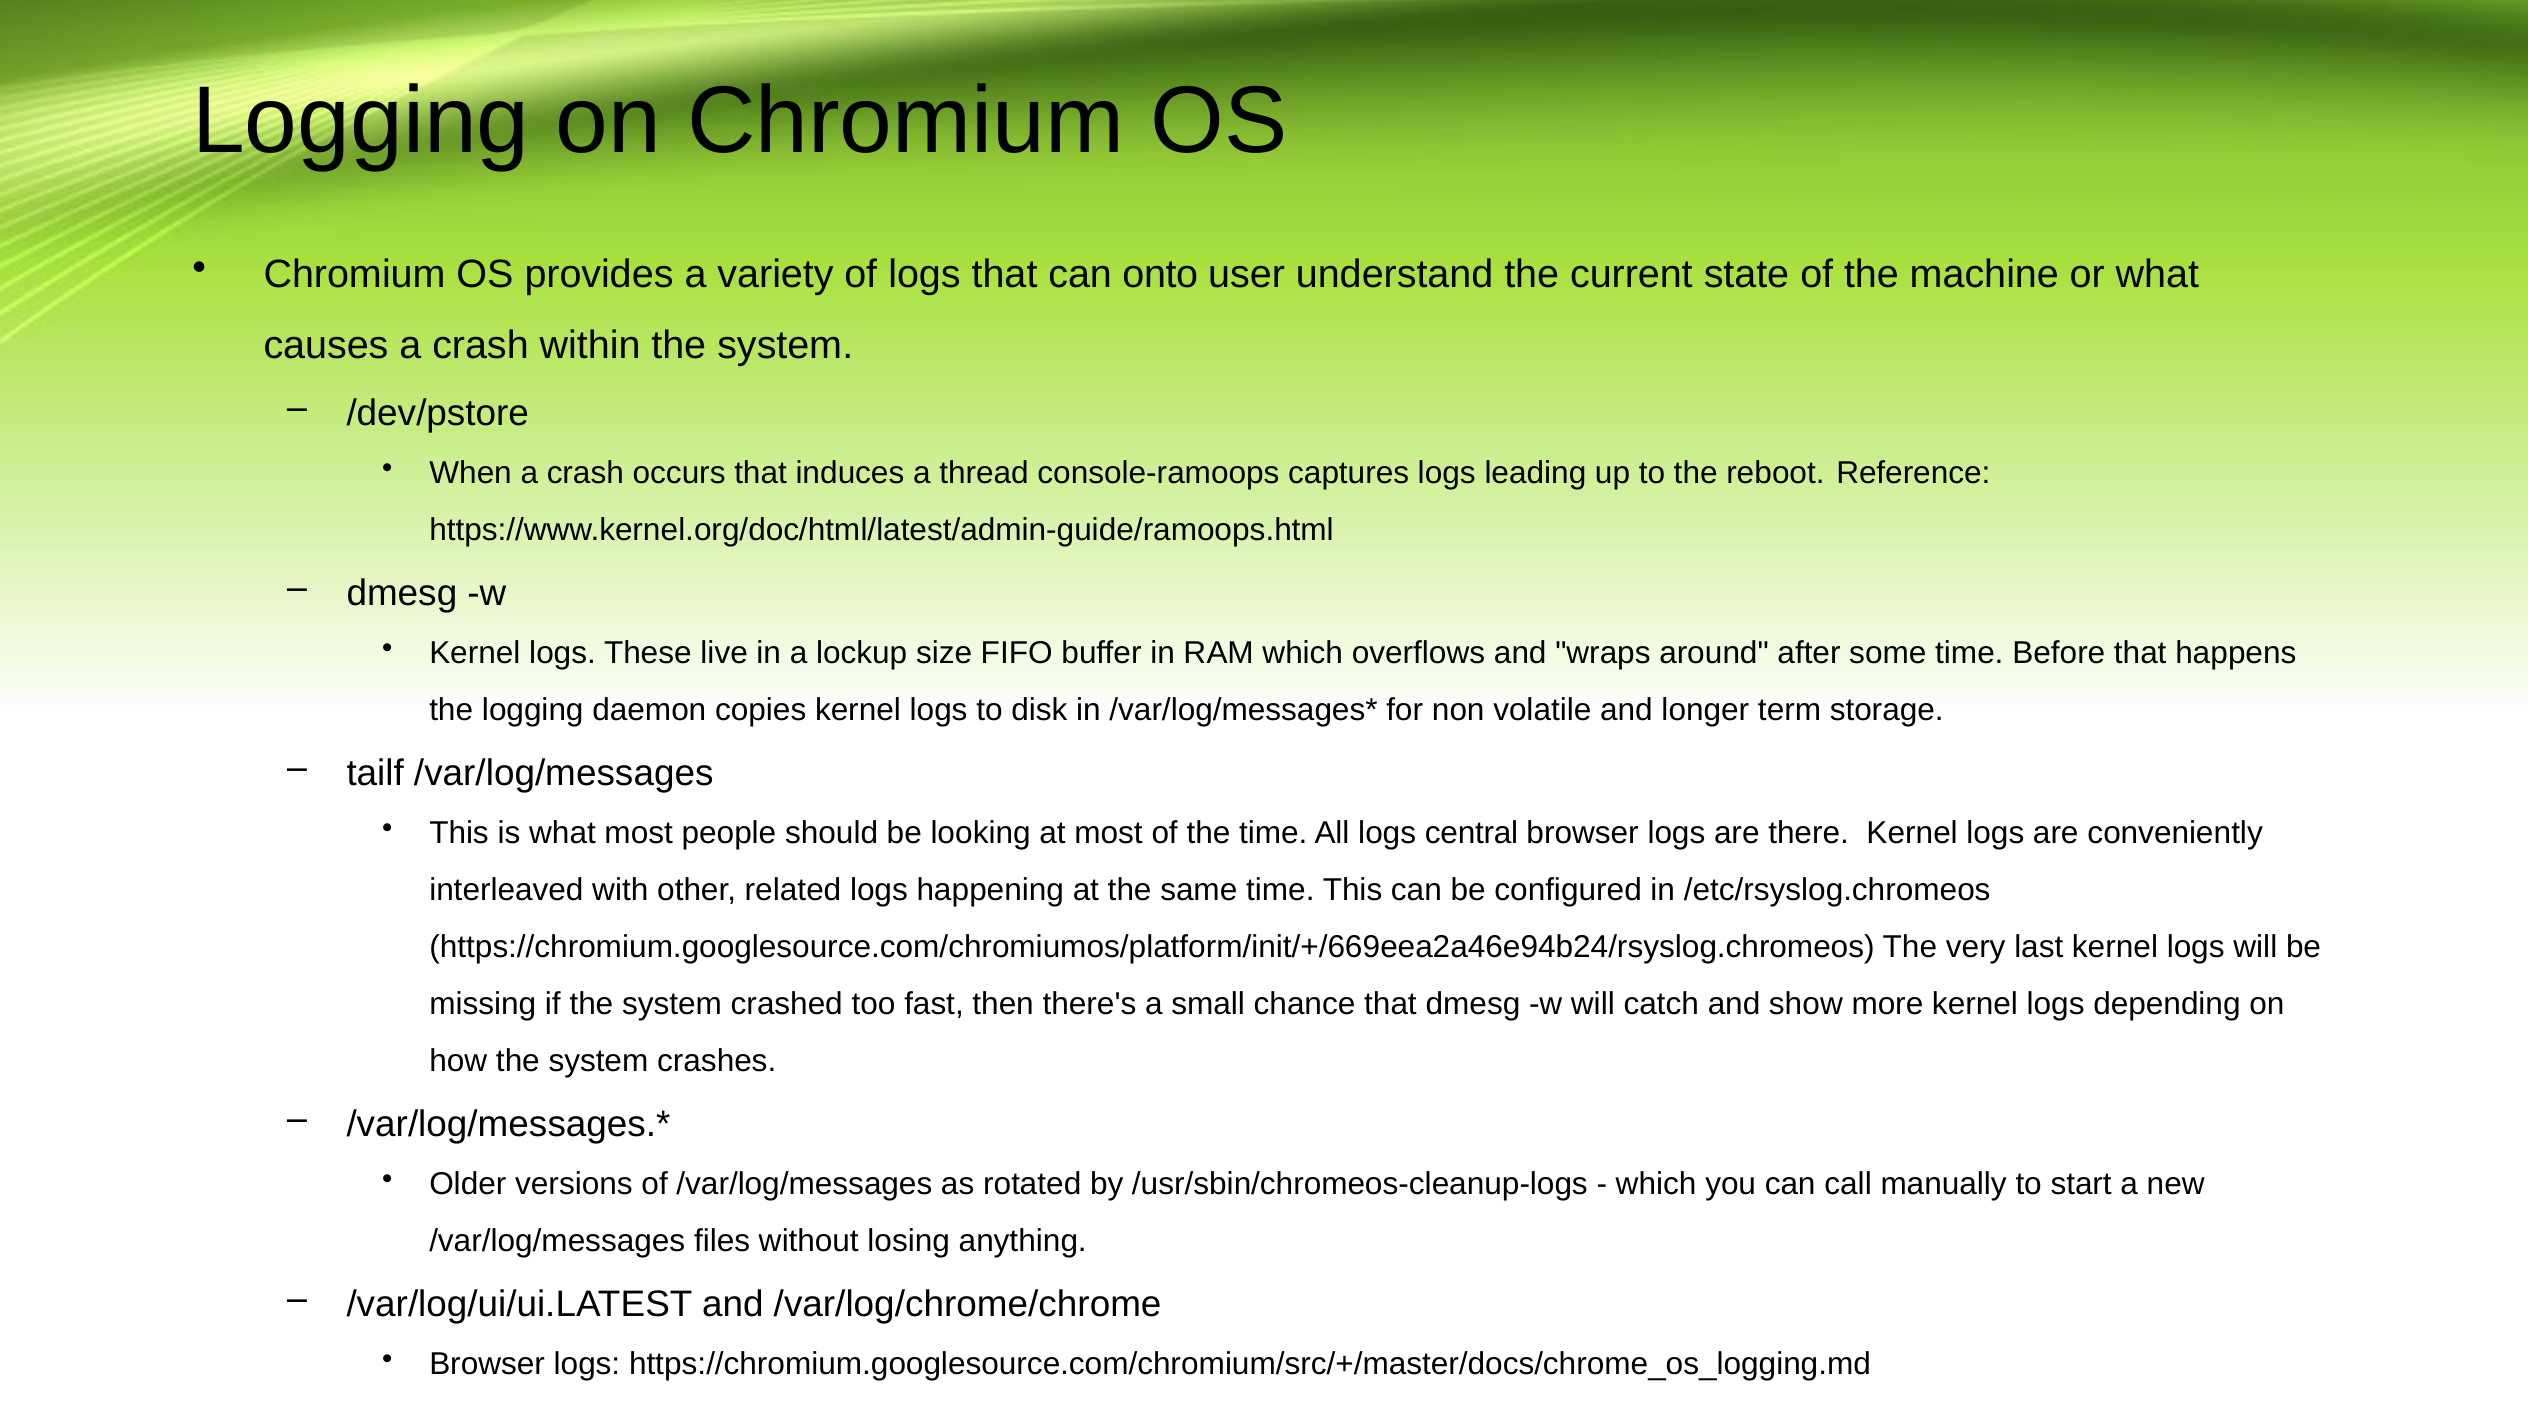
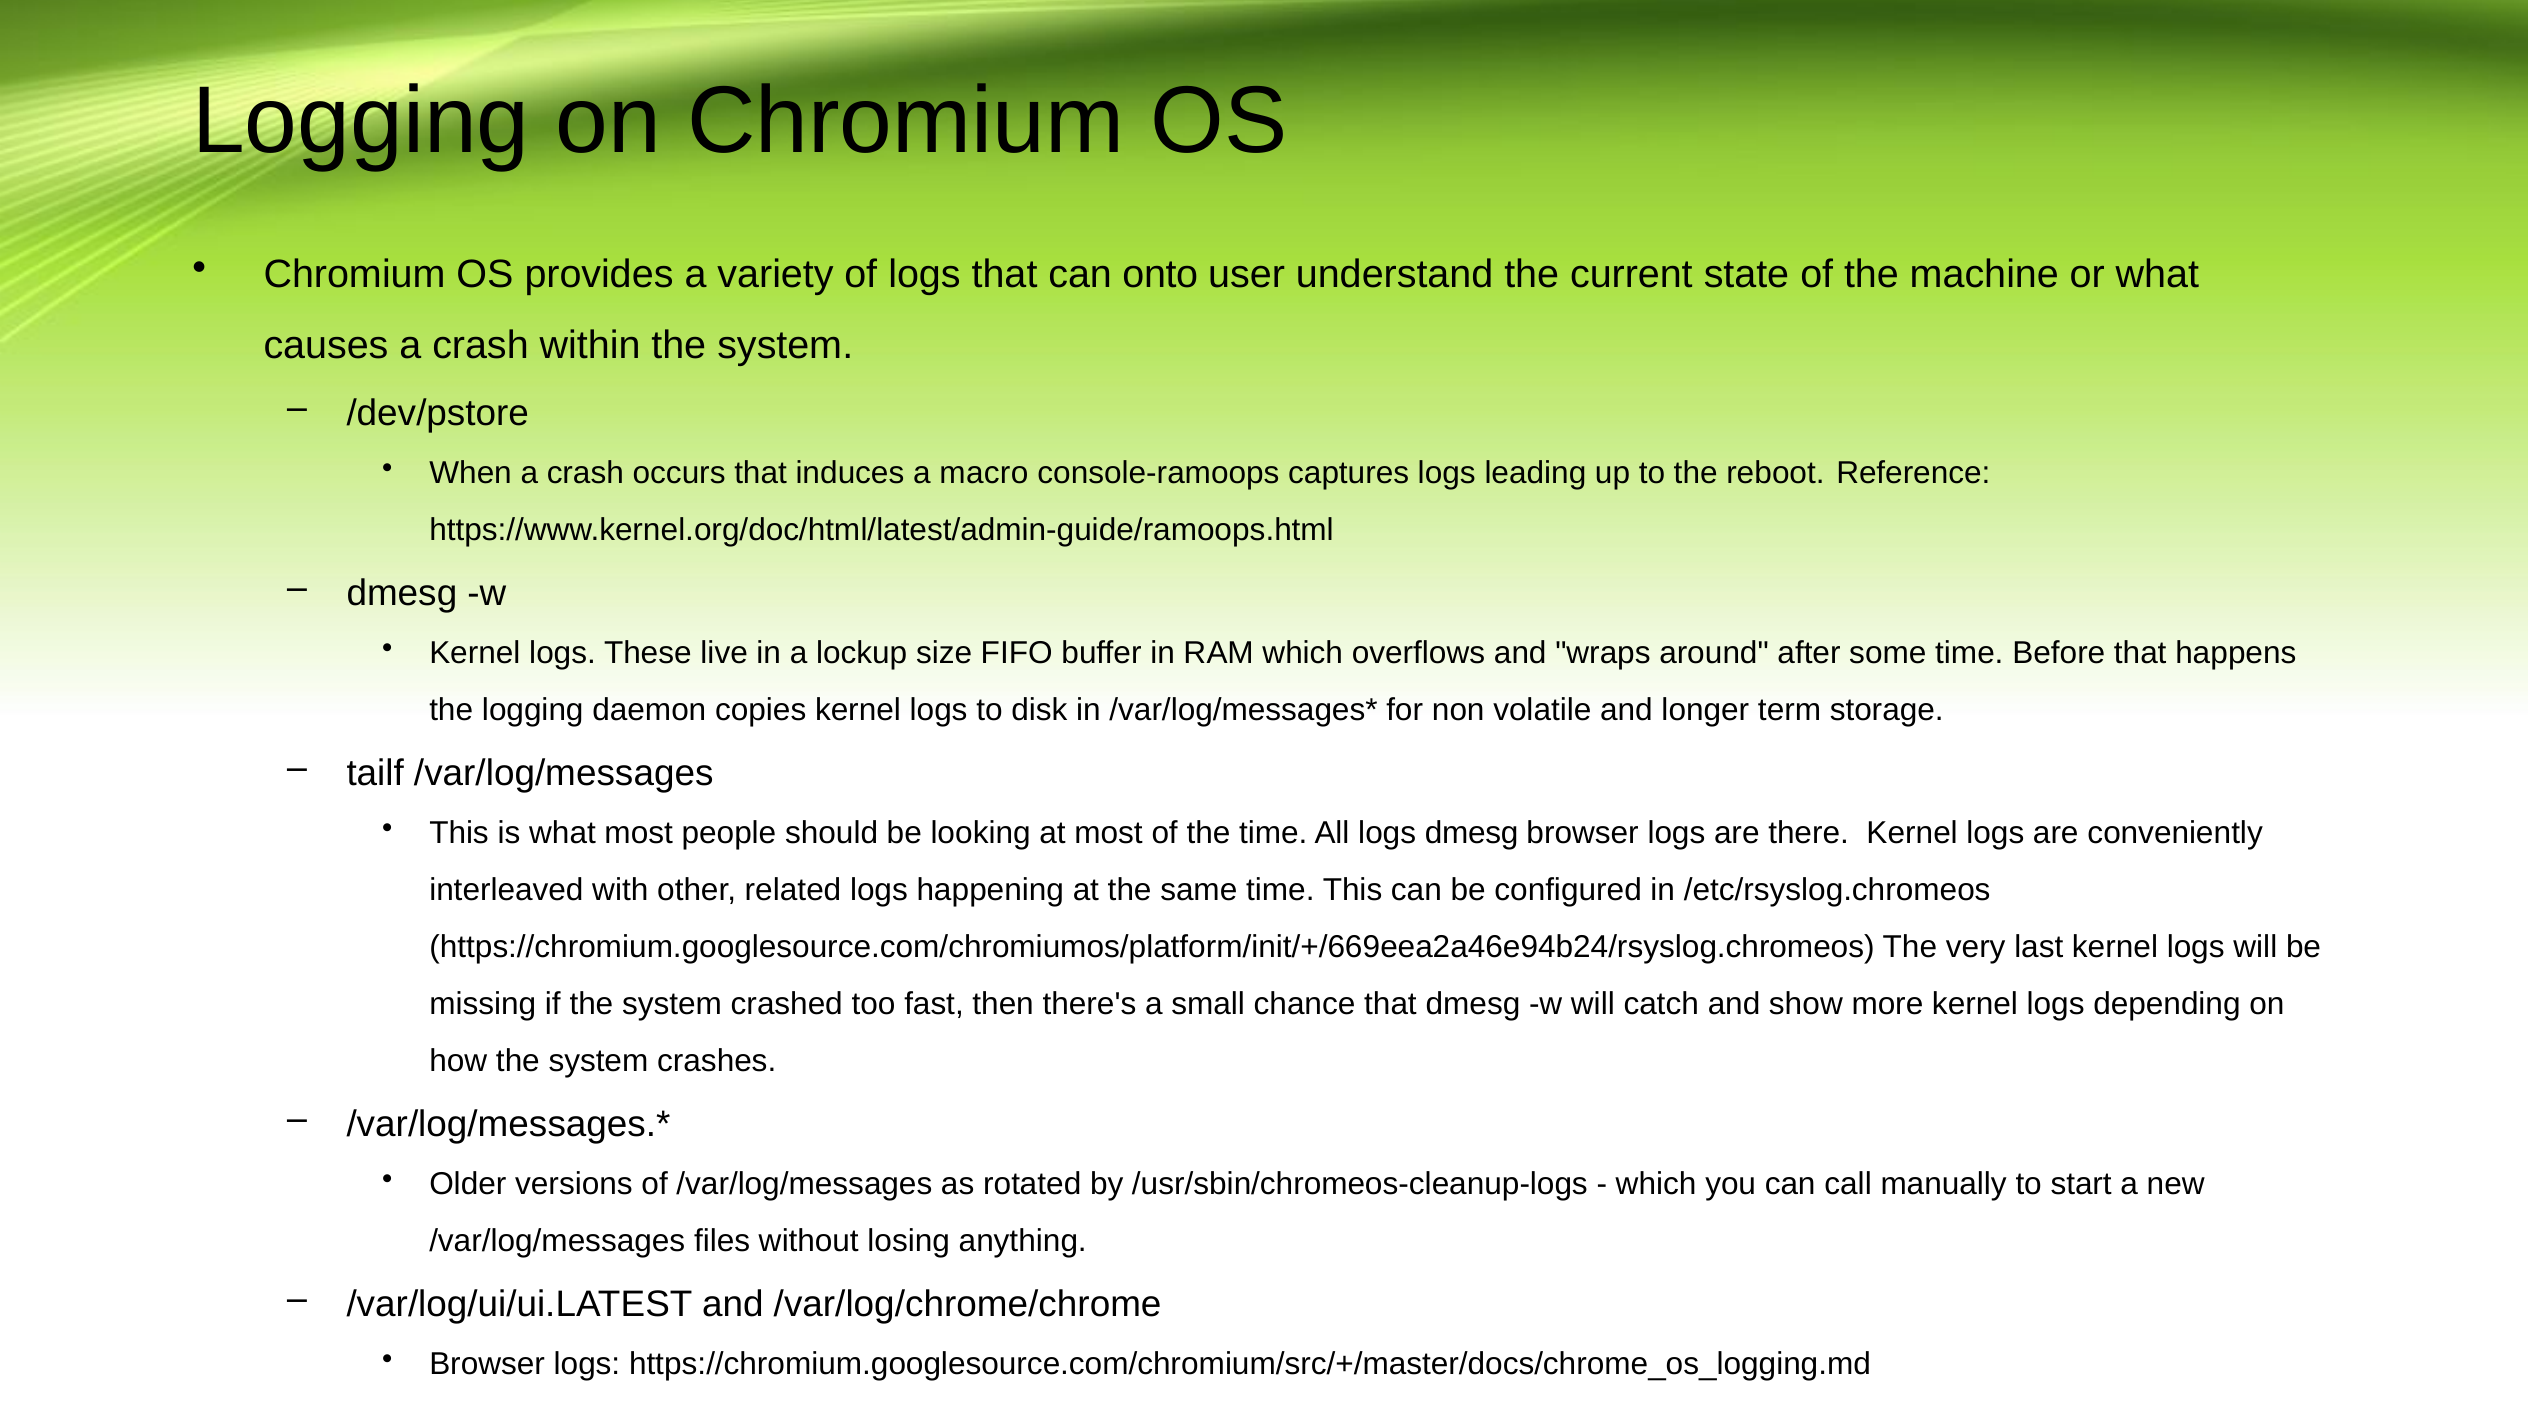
thread: thread -> macro
logs central: central -> dmesg
